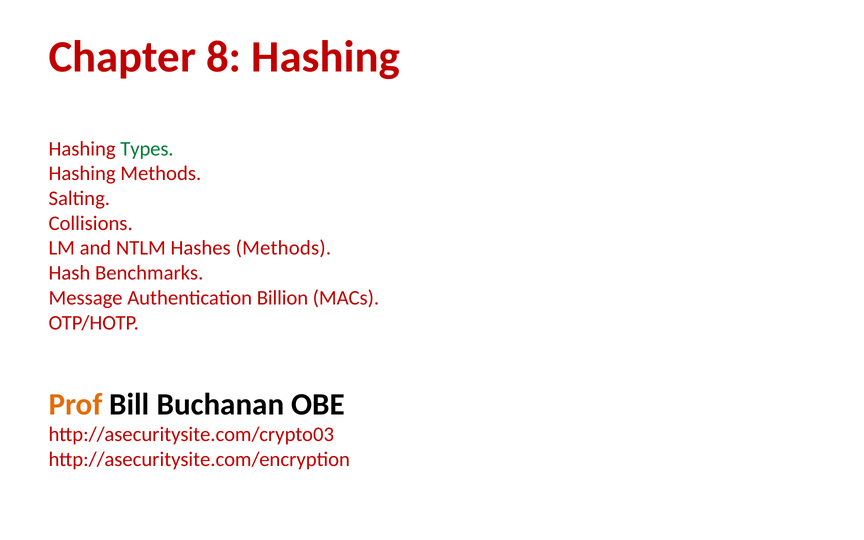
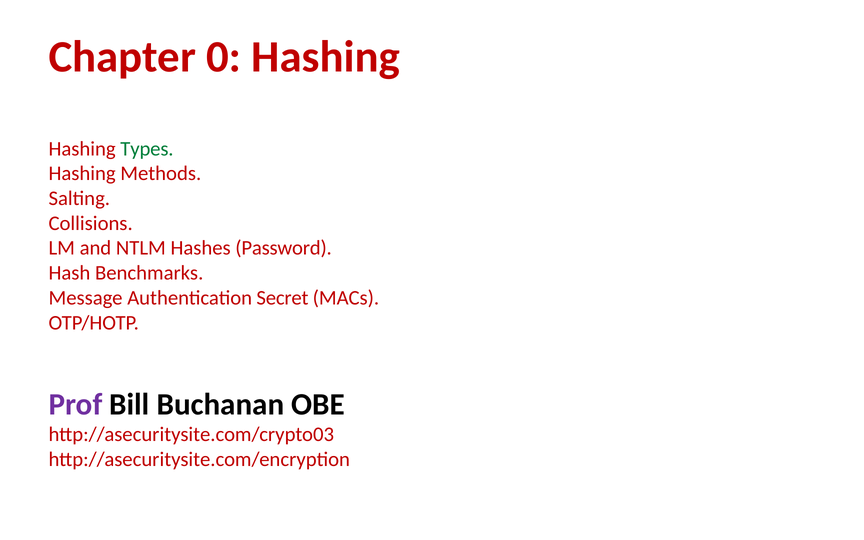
8: 8 -> 0
Hashes Methods: Methods -> Password
Billion: Billion -> Secret
Prof colour: orange -> purple
